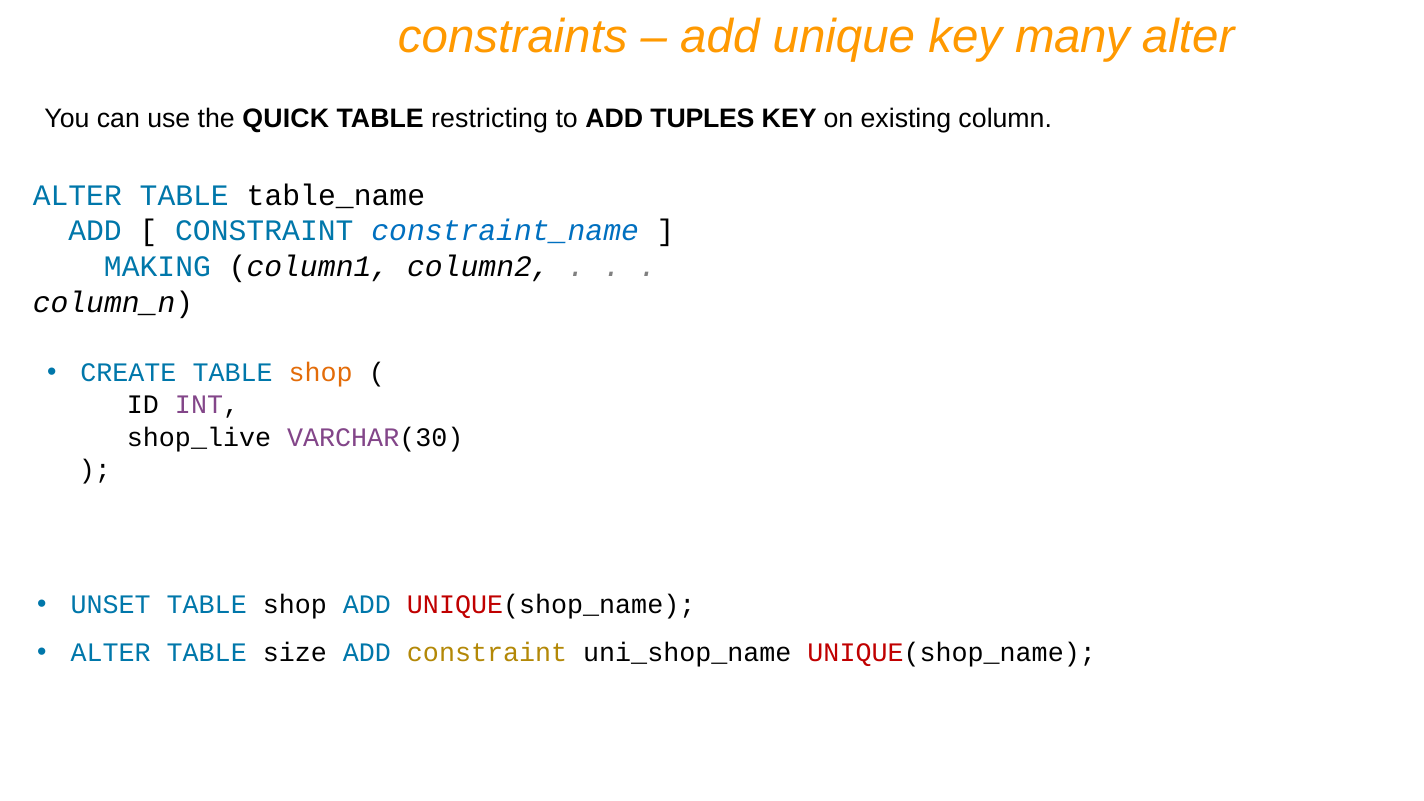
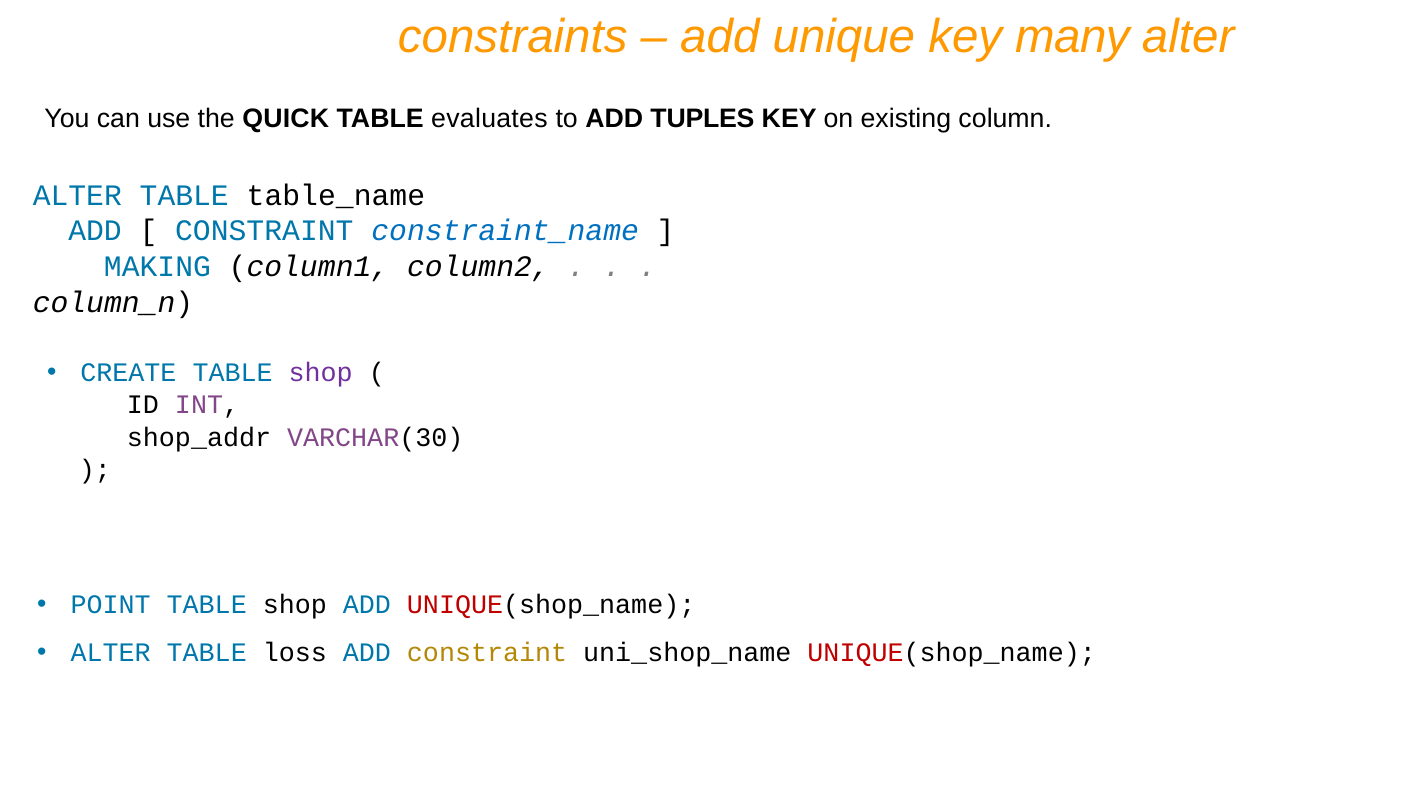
restricting: restricting -> evaluates
shop at (321, 373) colour: orange -> purple
shop_live: shop_live -> shop_addr
UNSET: UNSET -> POINT
size: size -> loss
